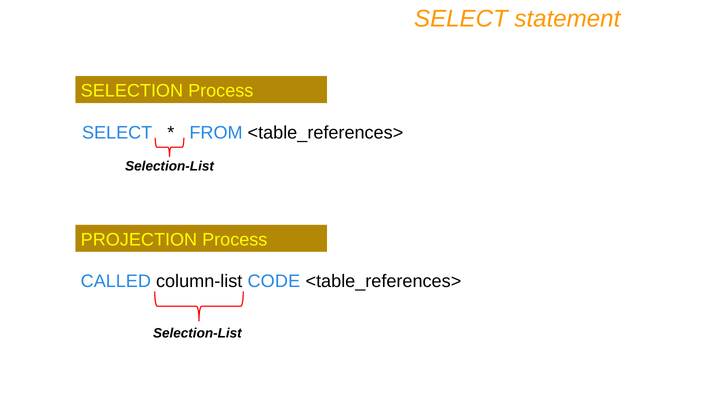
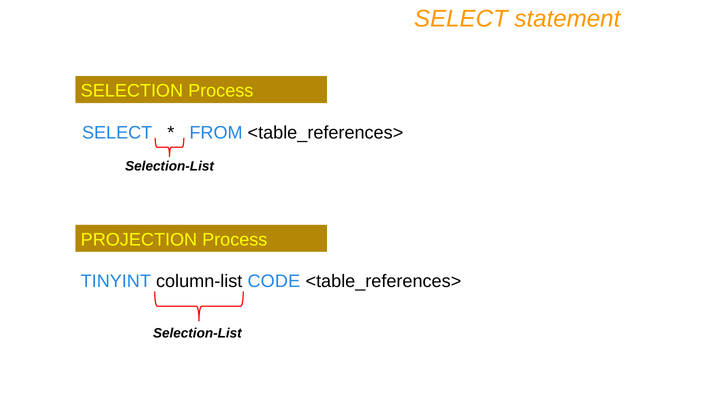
CALLED: CALLED -> TINYINT
